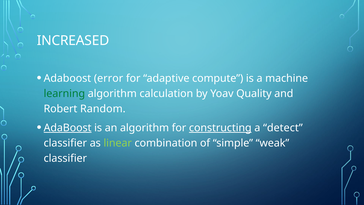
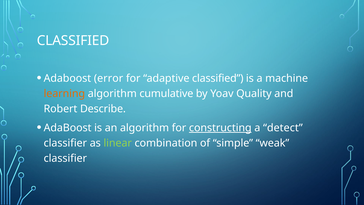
INCREASED at (73, 40): INCREASED -> CLASSIFIED
adaptive compute: compute -> classified
learning colour: green -> orange
calculation: calculation -> cumulative
Random: Random -> Describe
AdaBoost at (68, 128) underline: present -> none
